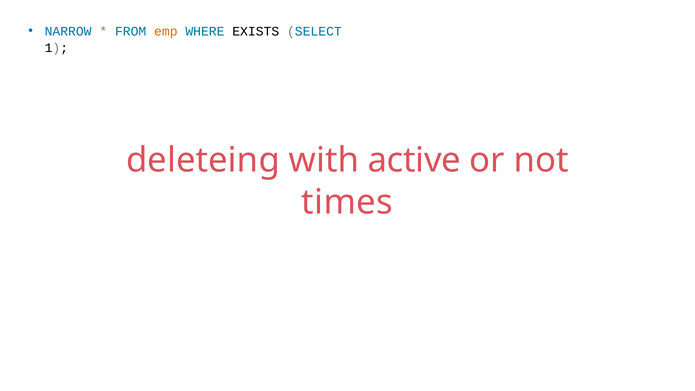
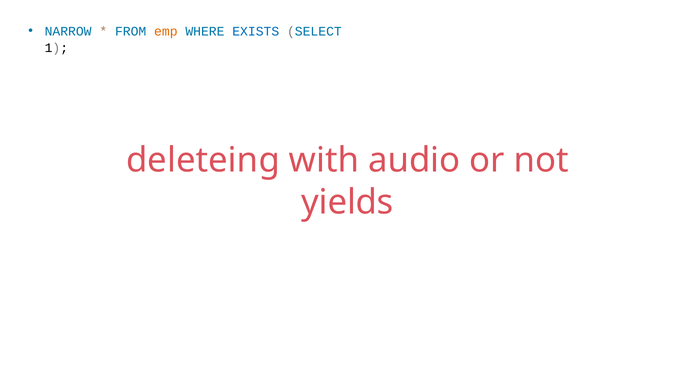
EXISTS colour: black -> blue
active: active -> audio
times: times -> yields
